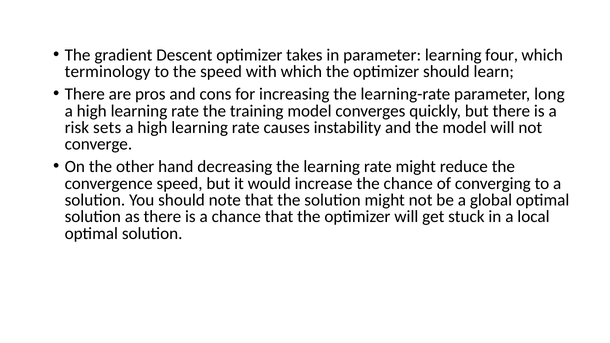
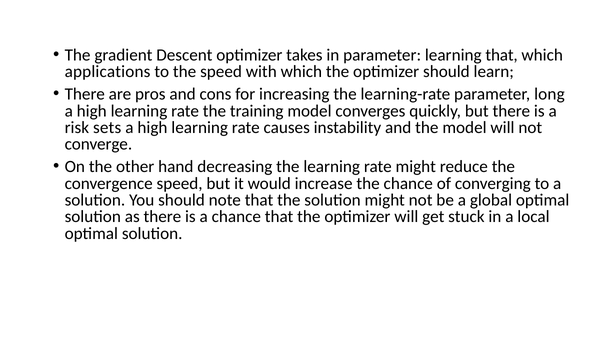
learning four: four -> that
terminology: terminology -> applications
